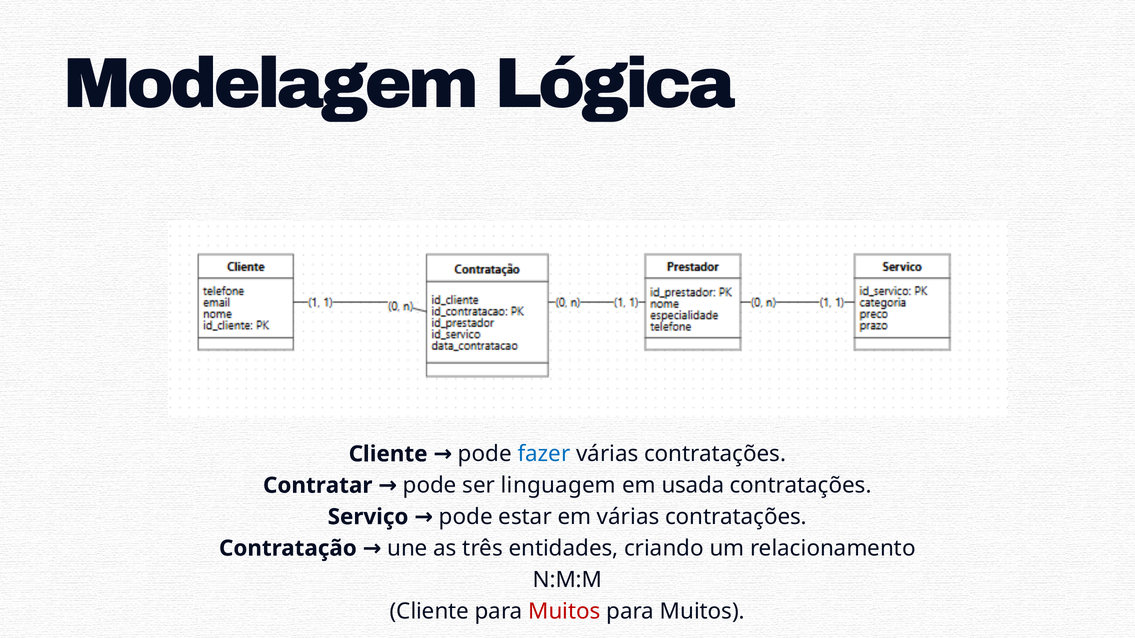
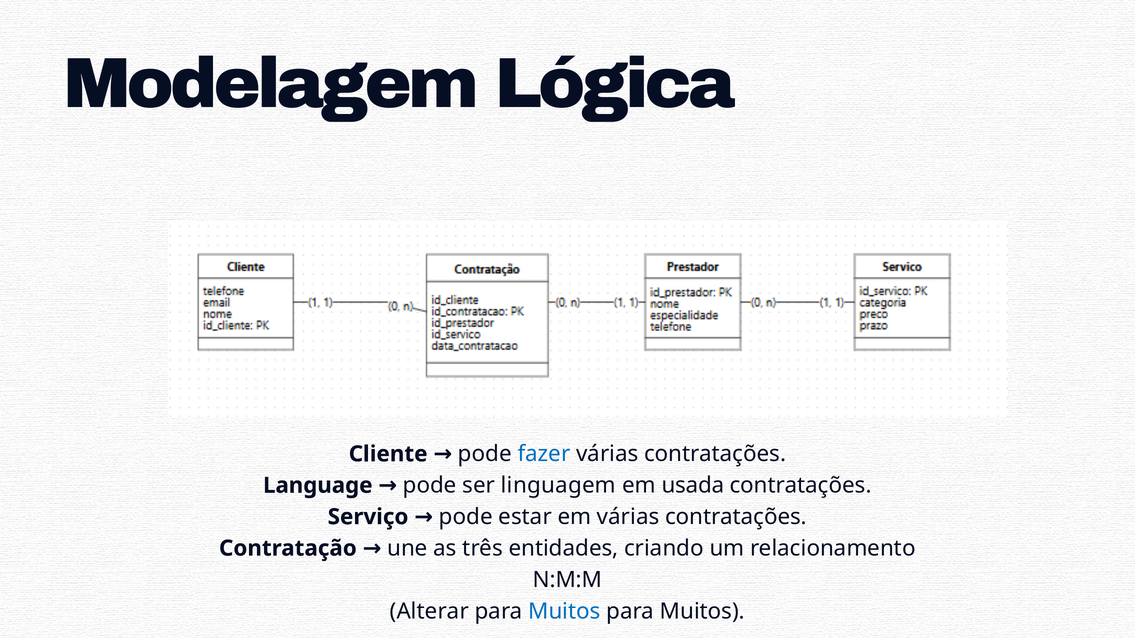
Contratar: Contratar -> Language
Cliente at (429, 612): Cliente -> Alterar
Muitos at (564, 612) colour: red -> blue
